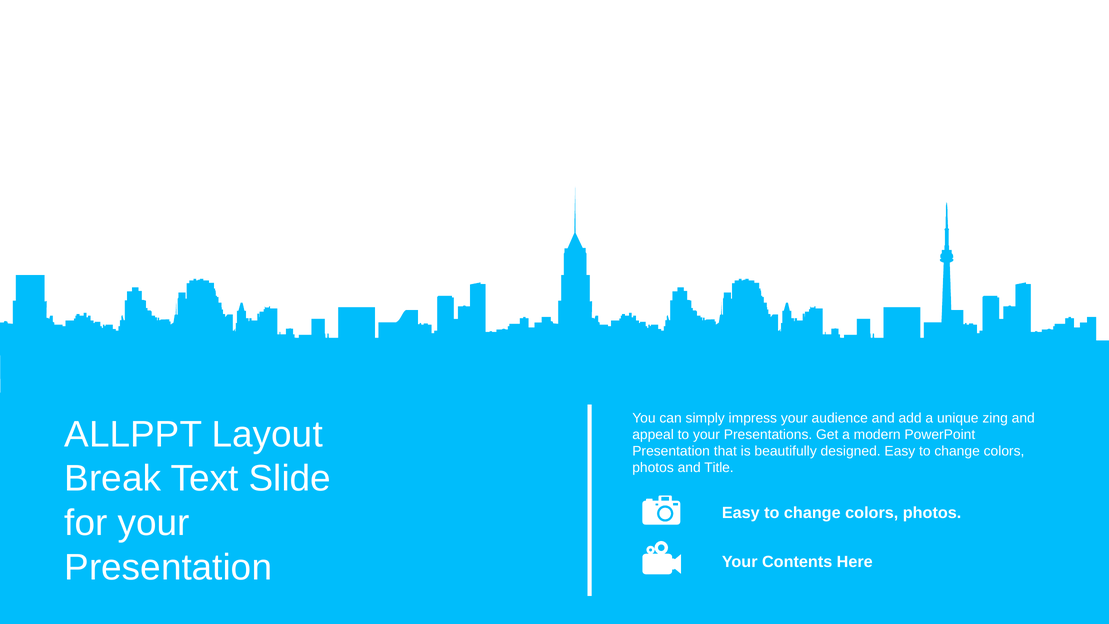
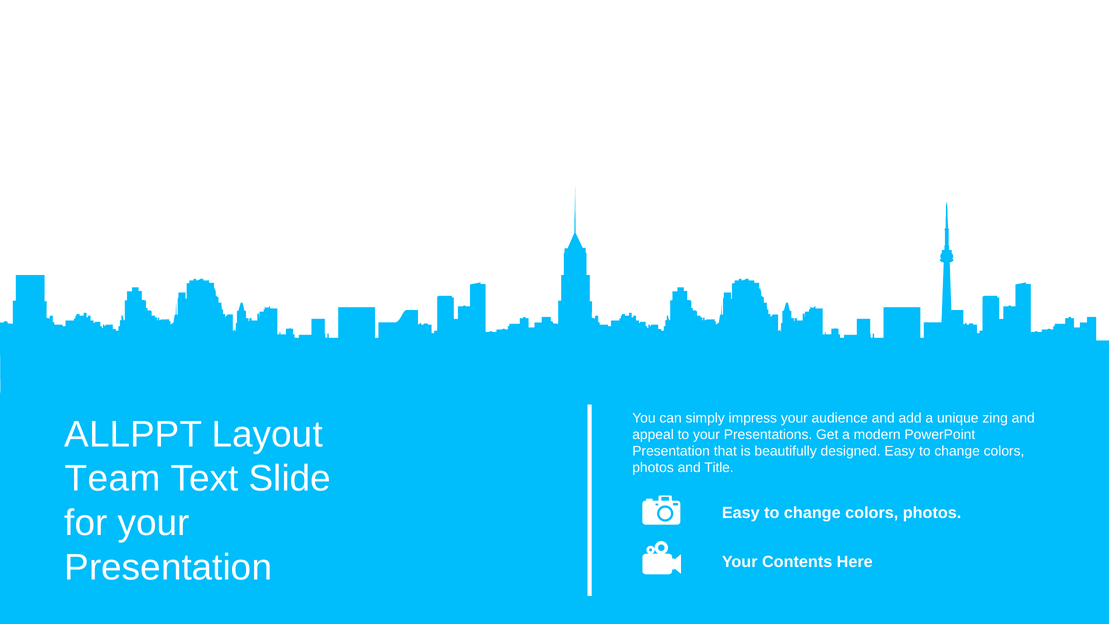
Break: Break -> Team
